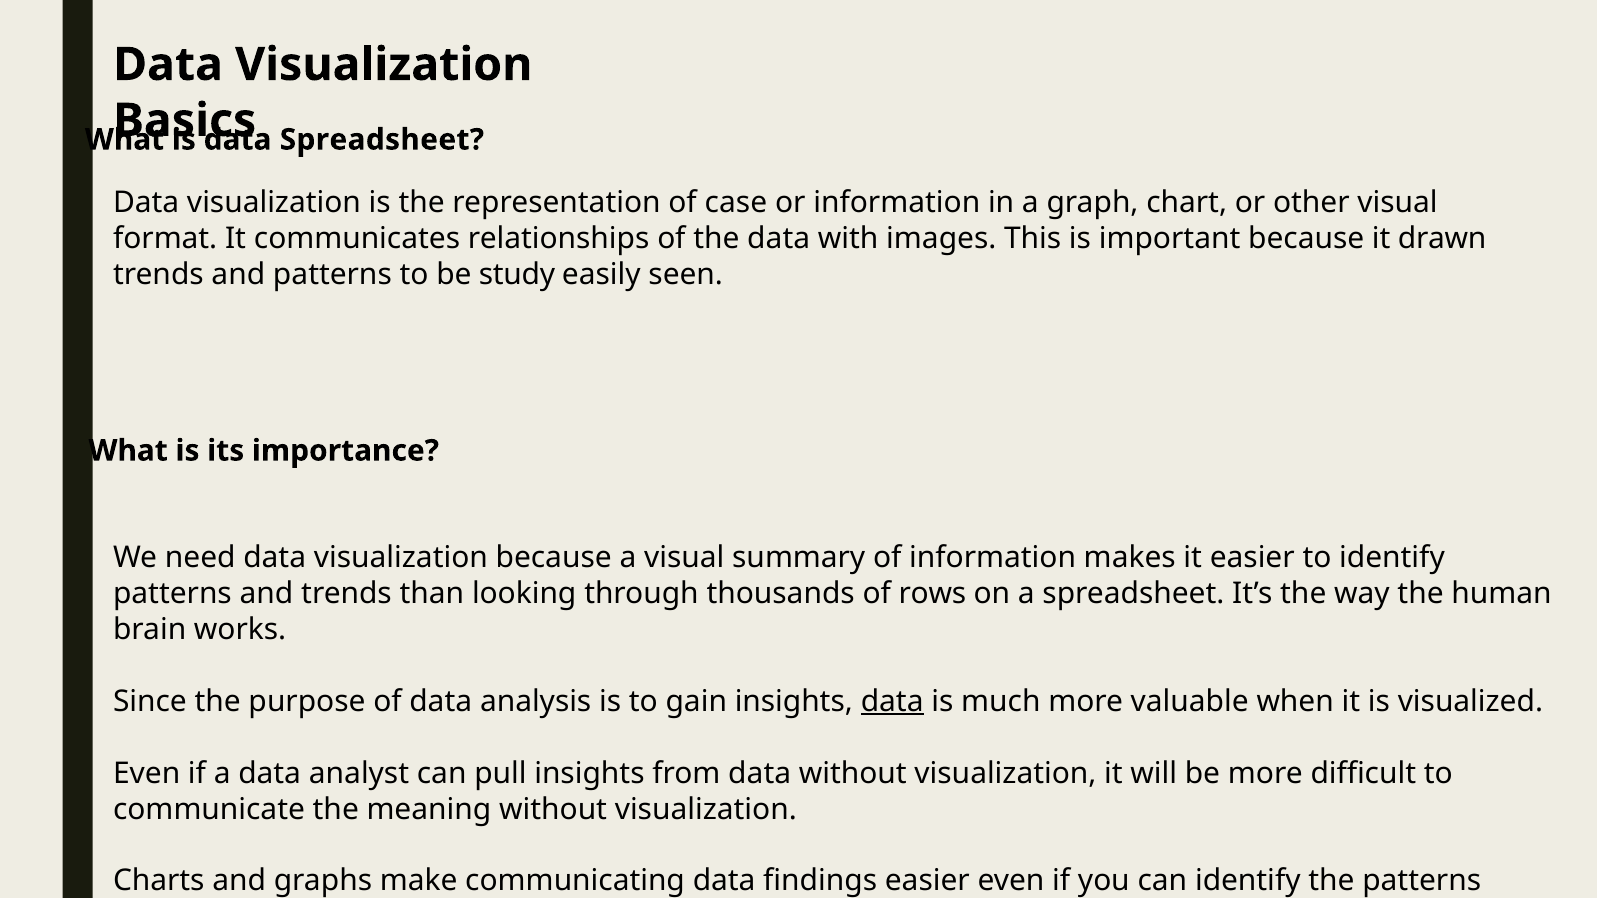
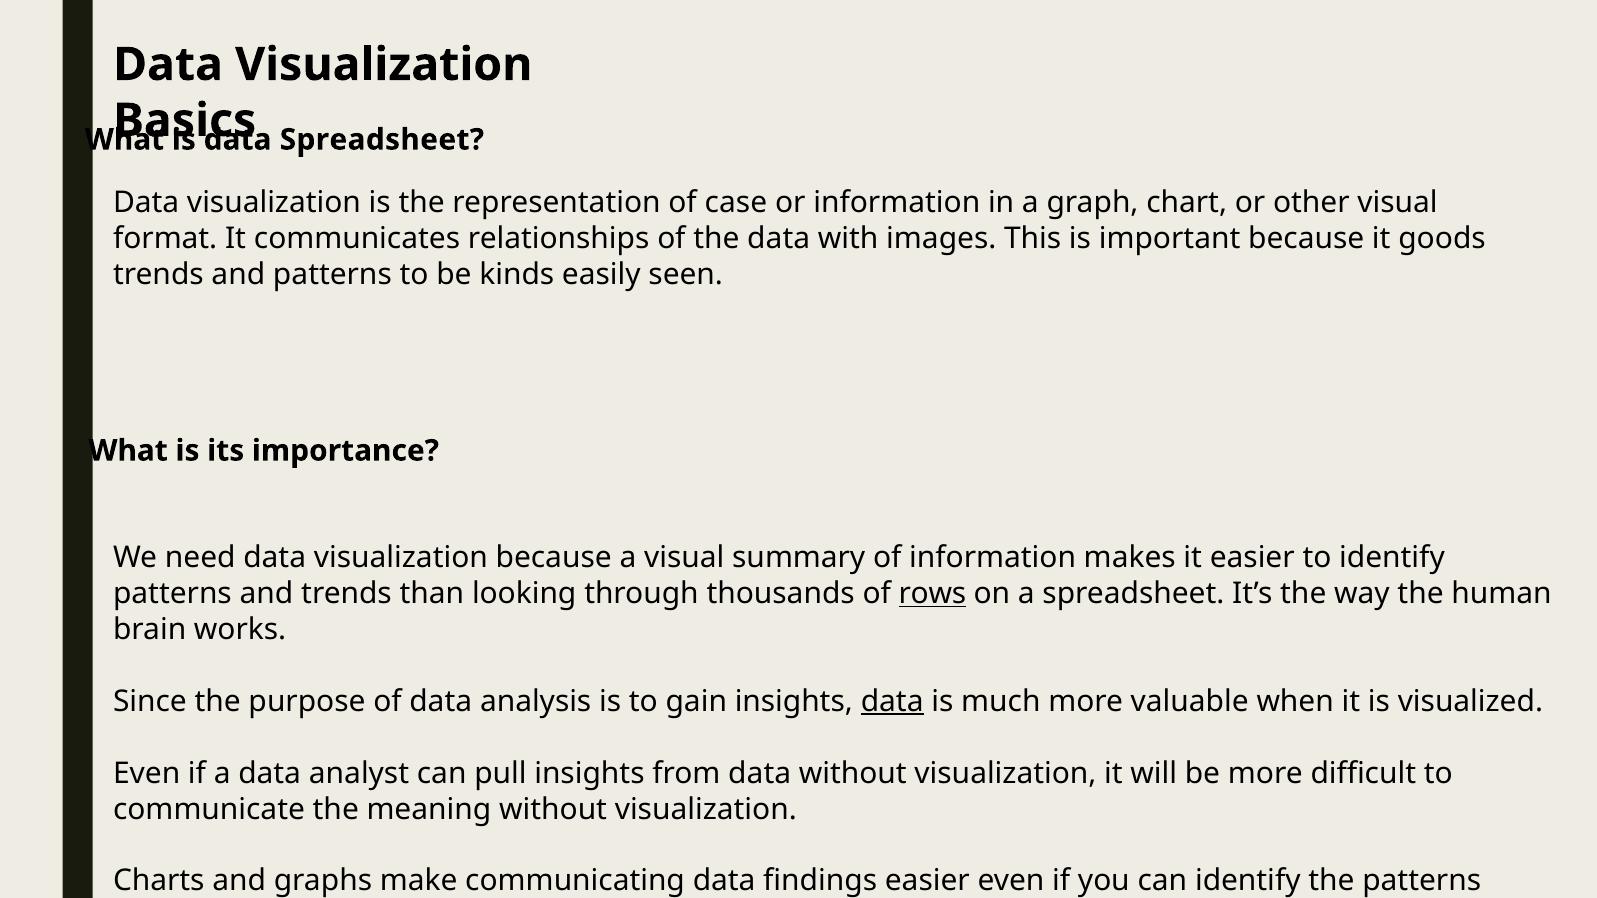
drawn: drawn -> goods
study: study -> kinds
rows underline: none -> present
